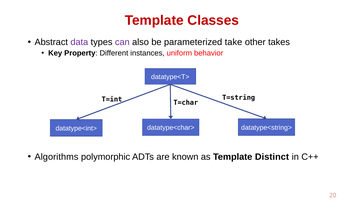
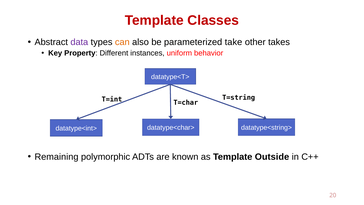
can colour: purple -> orange
Algorithms: Algorithms -> Remaining
Distinct: Distinct -> Outside
